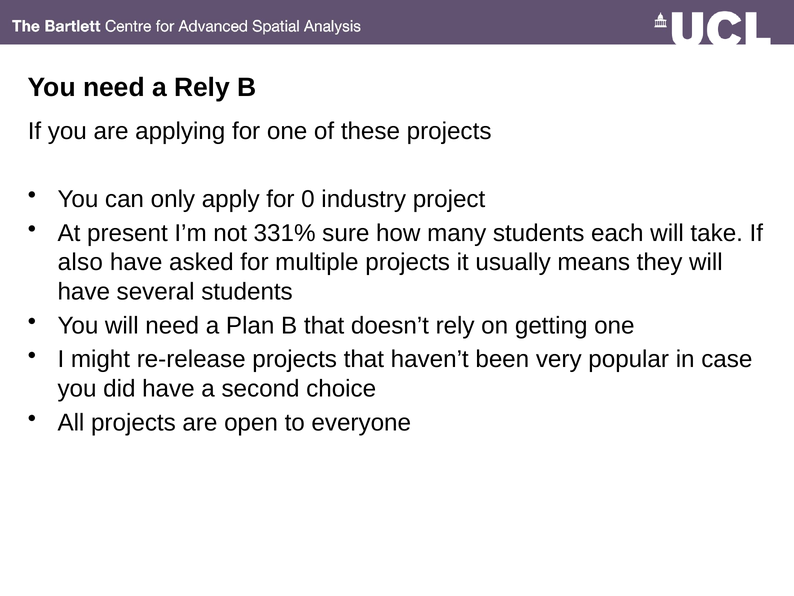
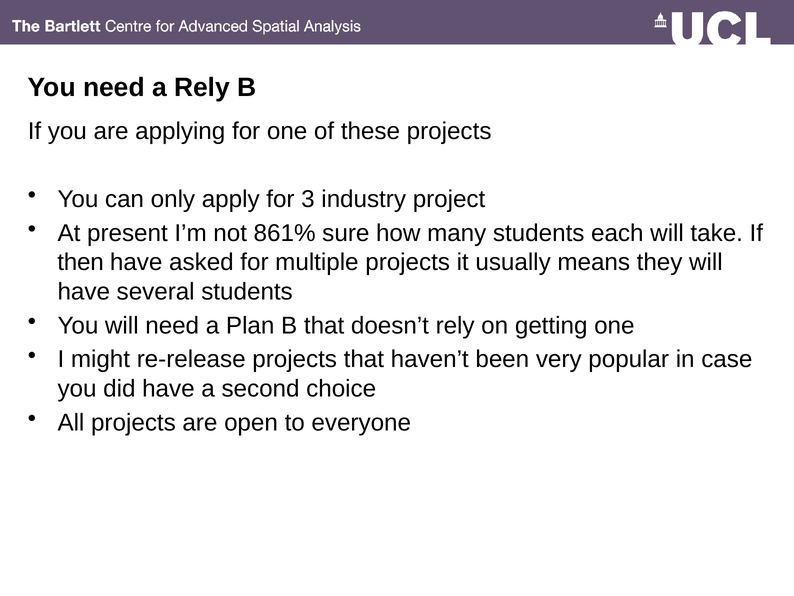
0: 0 -> 3
331%: 331% -> 861%
also: also -> then
